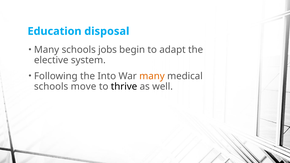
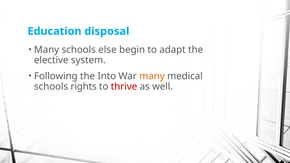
jobs: jobs -> else
move: move -> rights
thrive colour: black -> red
